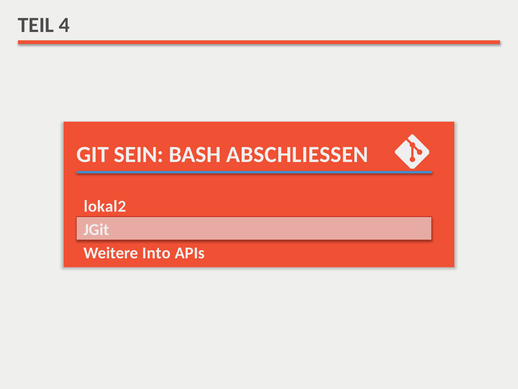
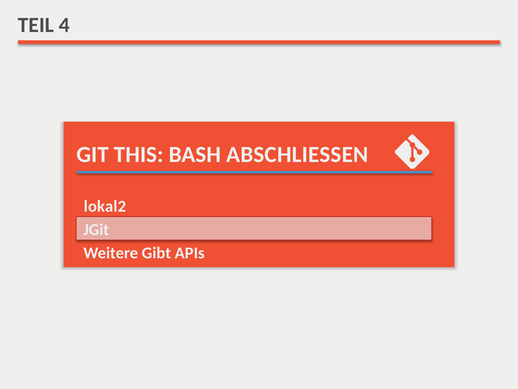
SEIN: SEIN -> THIS
Into: Into -> Gibt
